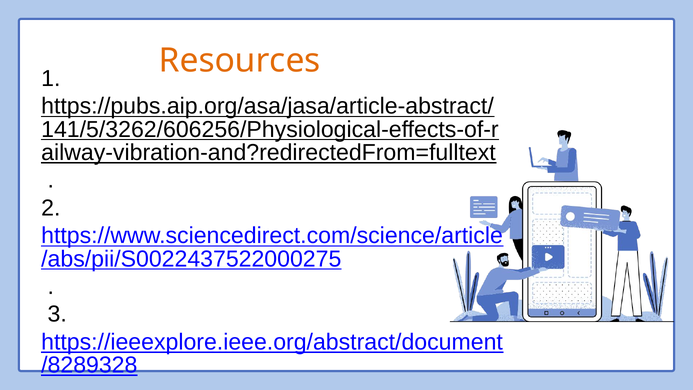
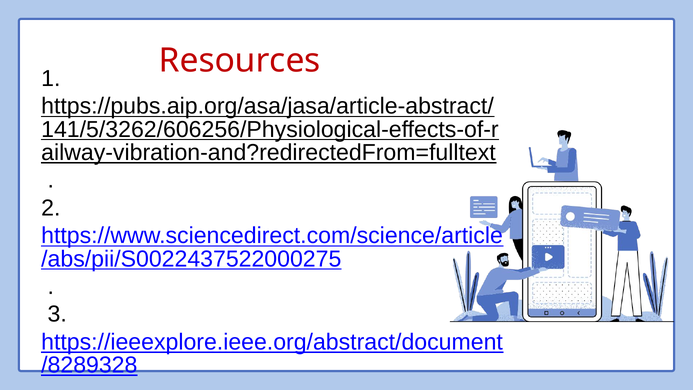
Resources colour: orange -> red
